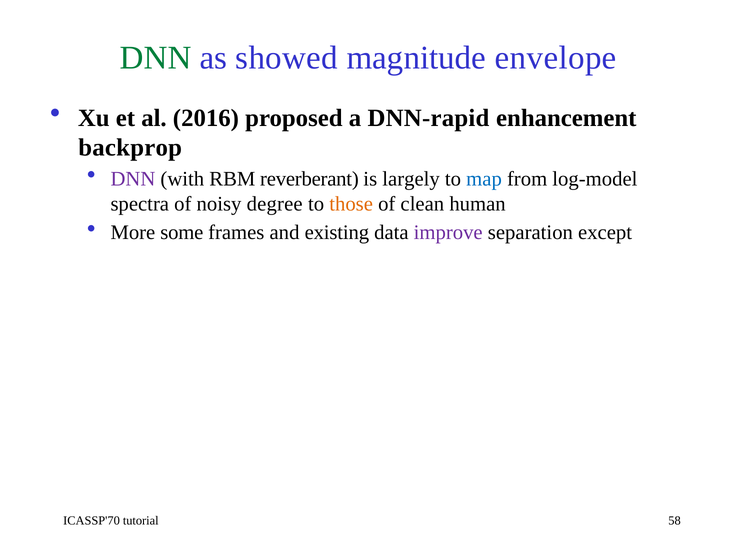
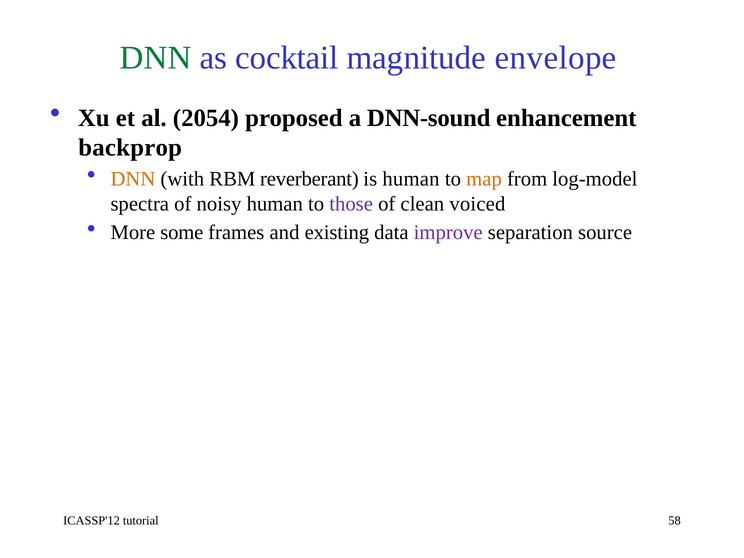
showed: showed -> cocktail
2016: 2016 -> 2054
DNN-rapid: DNN-rapid -> DNN-sound
DNN at (133, 179) colour: purple -> orange
is largely: largely -> human
map colour: blue -> orange
noisy degree: degree -> human
those colour: orange -> purple
human: human -> voiced
except: except -> source
ICASSP'70: ICASSP'70 -> ICASSP'12
